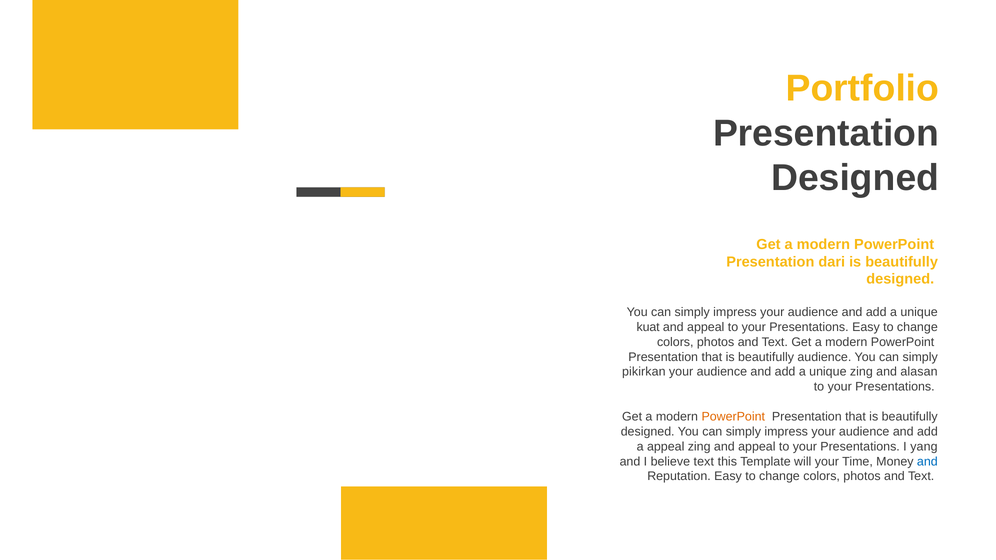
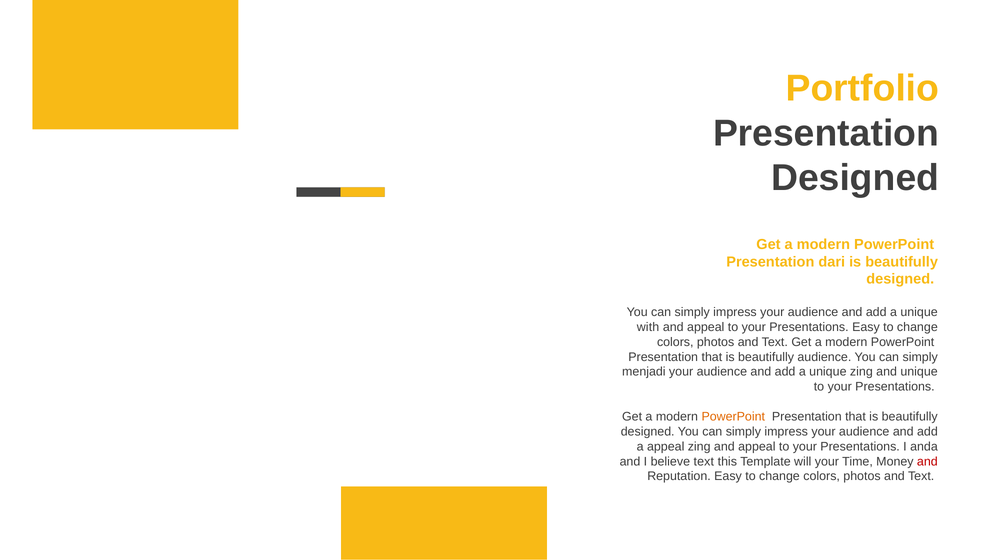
kuat: kuat -> with
pikirkan: pikirkan -> menjadi
and alasan: alasan -> unique
yang: yang -> anda
and at (927, 462) colour: blue -> red
